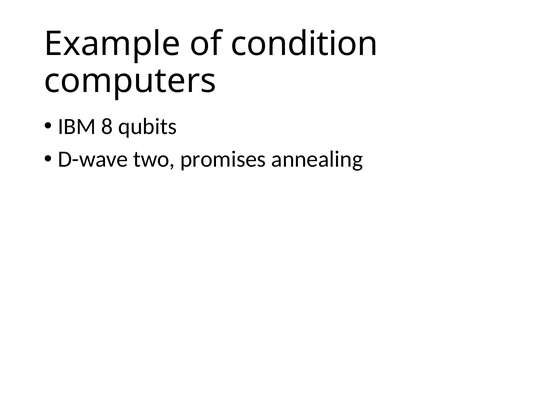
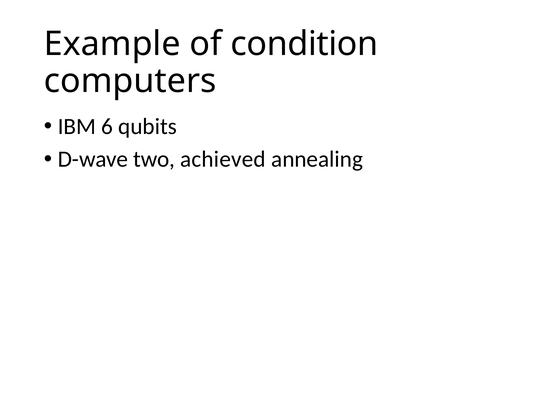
8: 8 -> 6
promises: promises -> achieved
